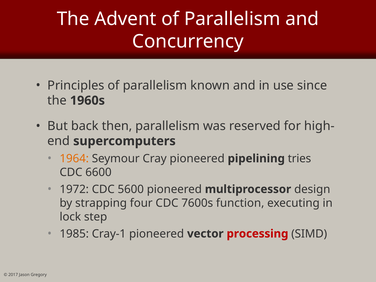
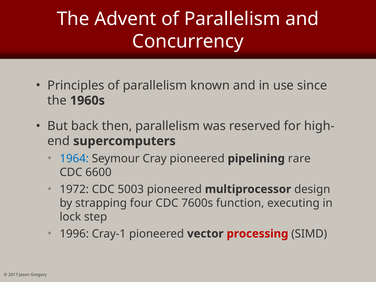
1964 colour: orange -> blue
tries: tries -> rare
5600: 5600 -> 5003
1985: 1985 -> 1996
